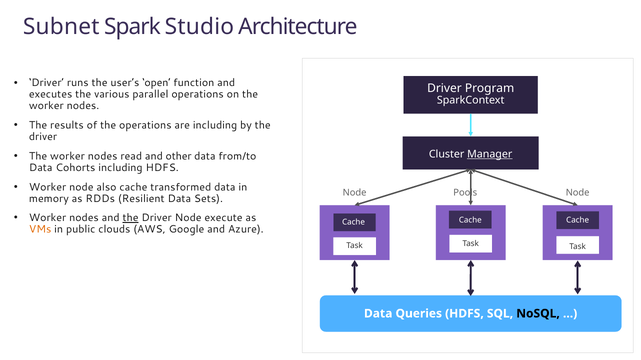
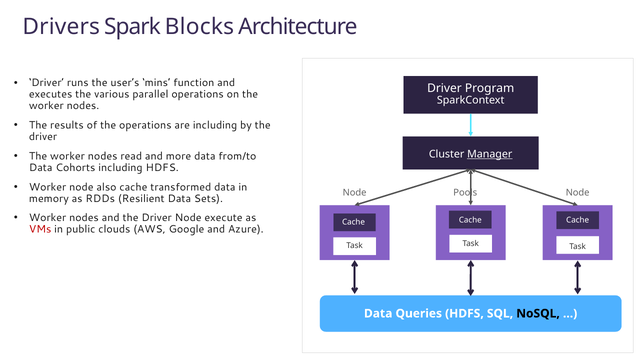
Subnet: Subnet -> Drivers
Studio: Studio -> Blocks
open: open -> mins
other: other -> more
the at (131, 218) underline: present -> none
VMs colour: orange -> red
